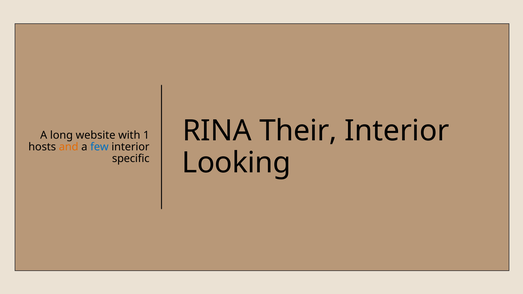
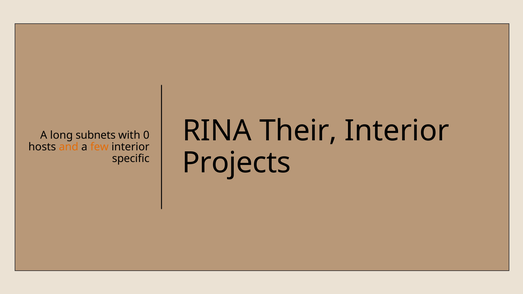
website: website -> subnets
1: 1 -> 0
few colour: blue -> orange
Looking: Looking -> Projects
